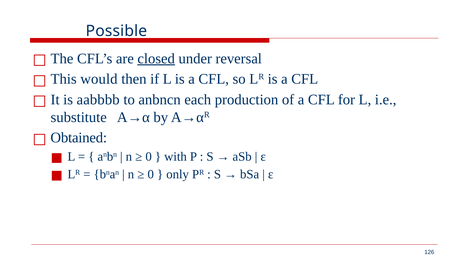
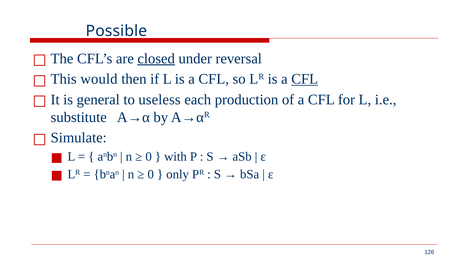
CFL at (305, 79) underline: none -> present
aabbbb: aabbbb -> general
anbncn: anbncn -> useless
Obtained: Obtained -> Simulate
